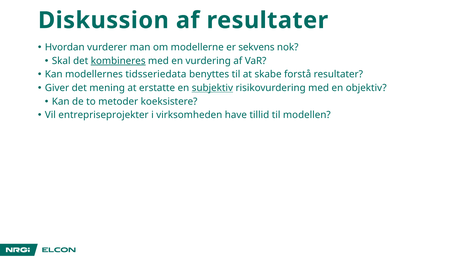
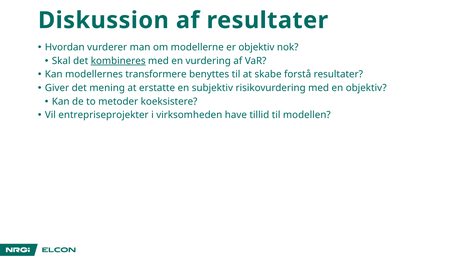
er sekvens: sekvens -> objektiv
tidsseriedata: tidsseriedata -> transformere
subjektiv underline: present -> none
